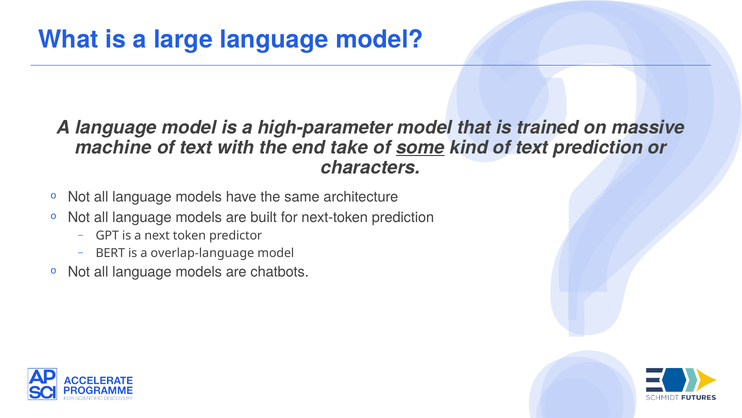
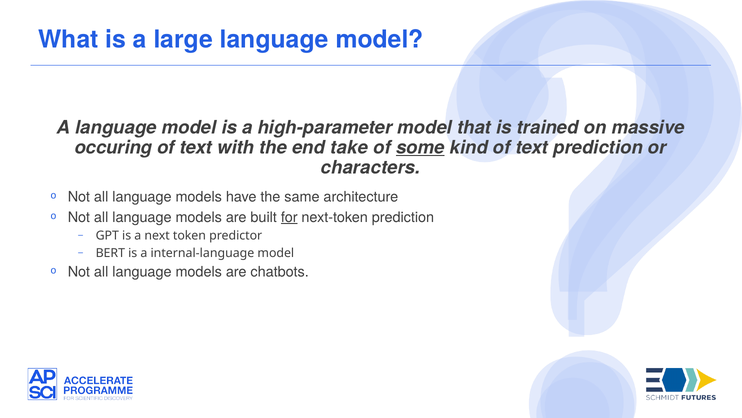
machine: machine -> occuring
for underline: none -> present
overlap-language: overlap-language -> internal-language
